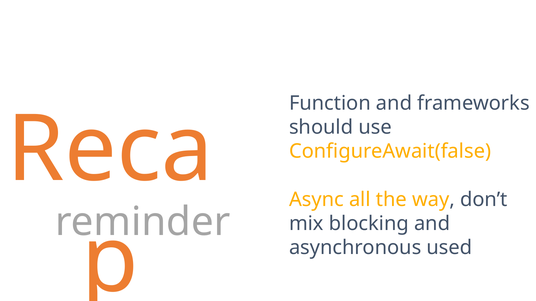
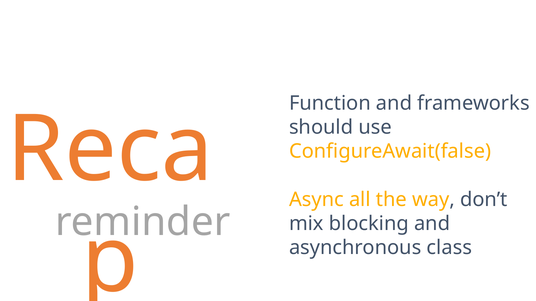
used: used -> class
